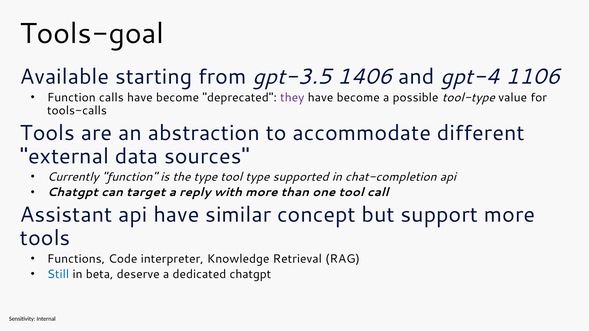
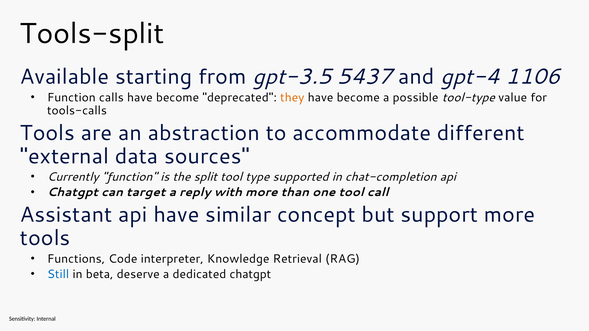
Tools-goal: Tools-goal -> Tools-split
1406: 1406 -> 5437
they colour: purple -> orange
the type: type -> split
